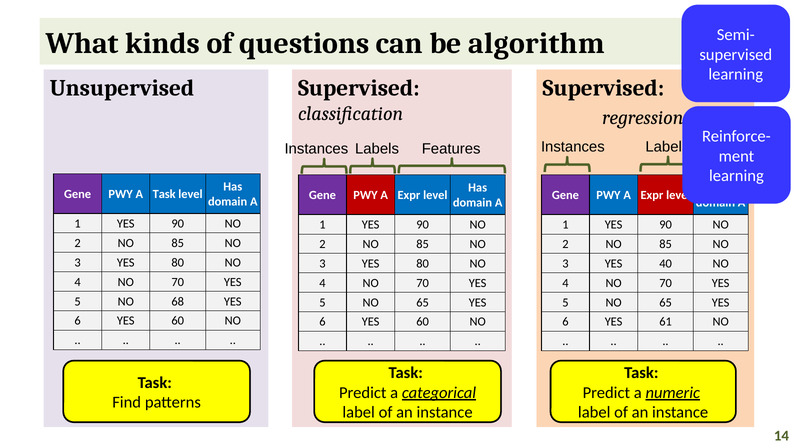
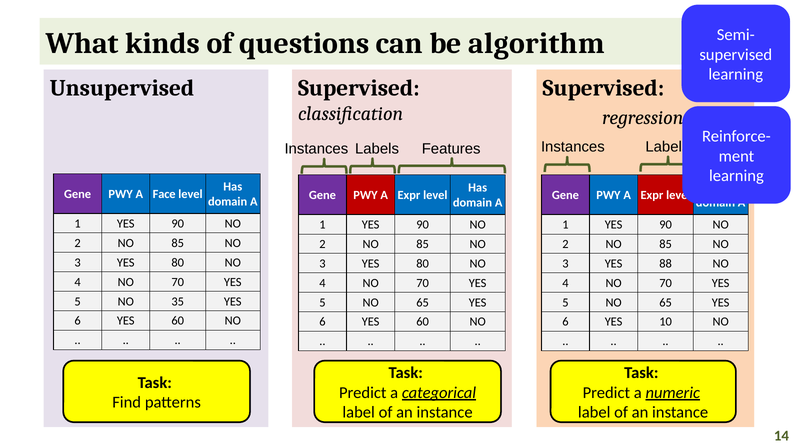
A Task: Task -> Face
40: 40 -> 88
68: 68 -> 35
61: 61 -> 10
